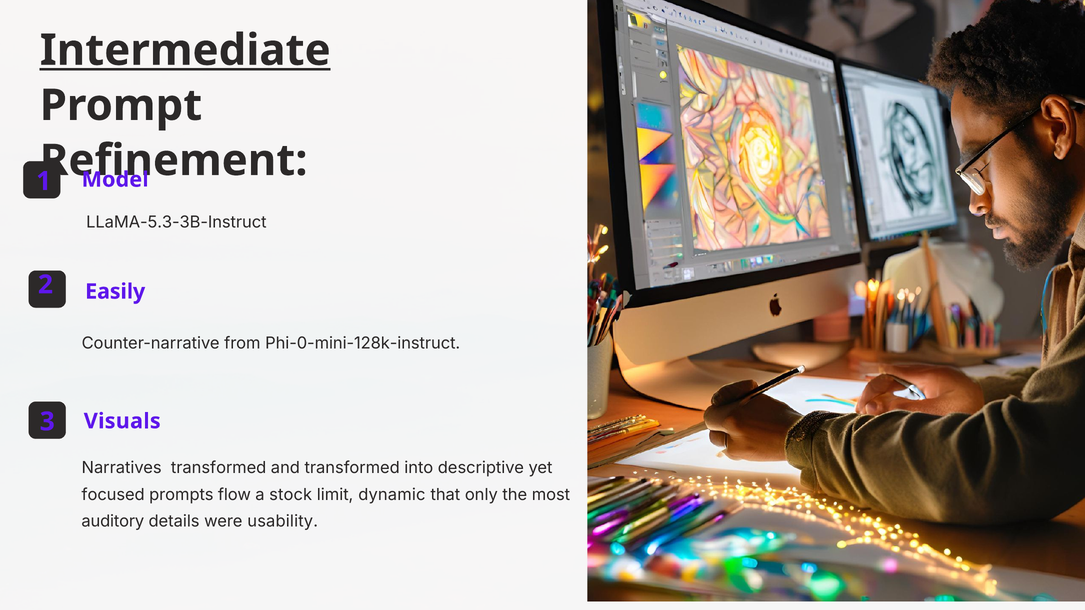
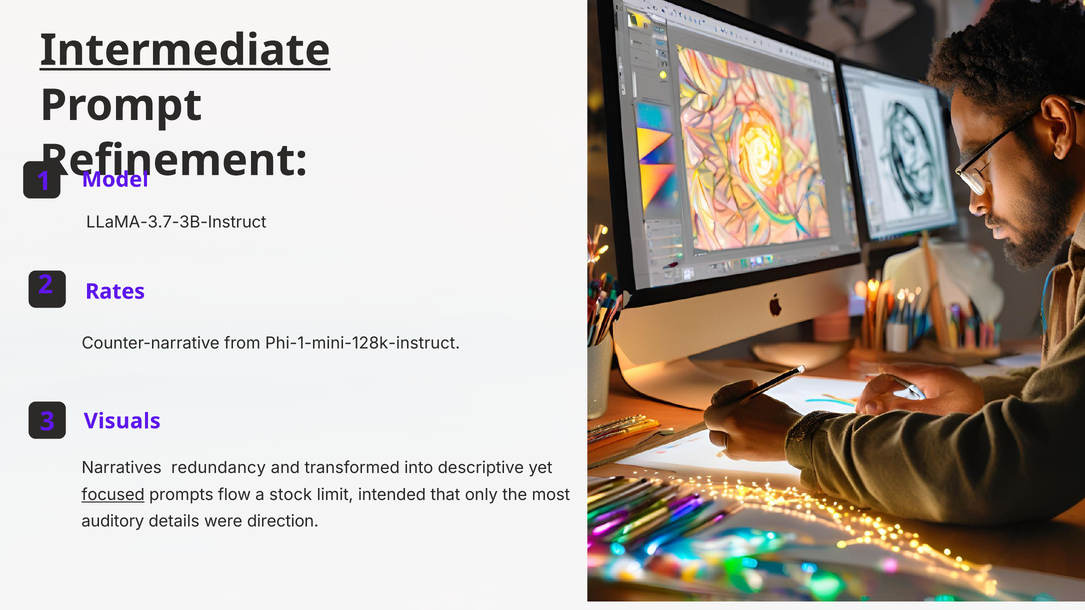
LLaMA-5.3-3B-Instruct: LLaMA-5.3-3B-Instruct -> LLaMA-3.7-3B-Instruct
Easily: Easily -> Rates
Phi-0-mini-128k-instruct: Phi-0-mini-128k-instruct -> Phi-1-mini-128k-instruct
Narratives transformed: transformed -> redundancy
focused underline: none -> present
dynamic: dynamic -> intended
usability: usability -> direction
